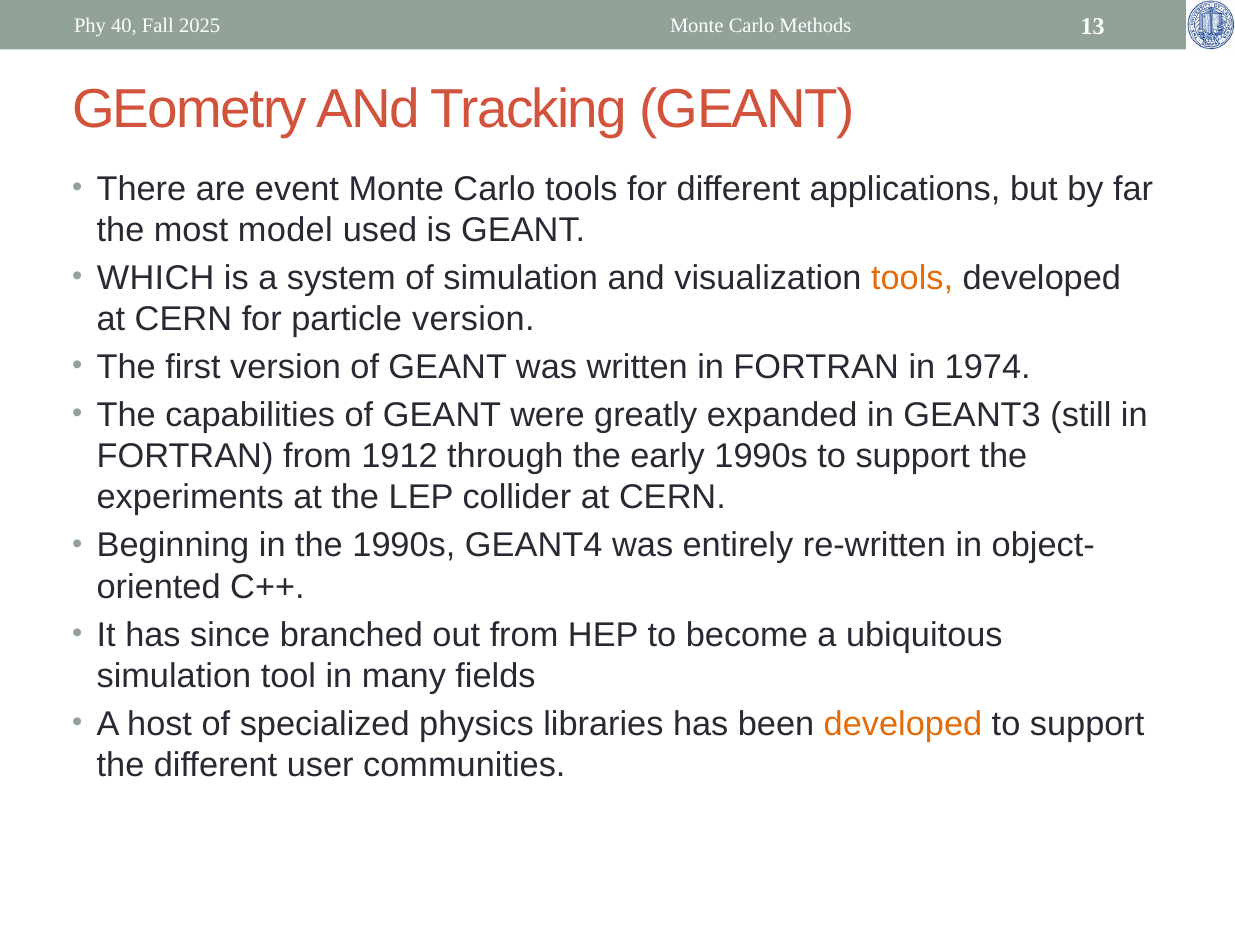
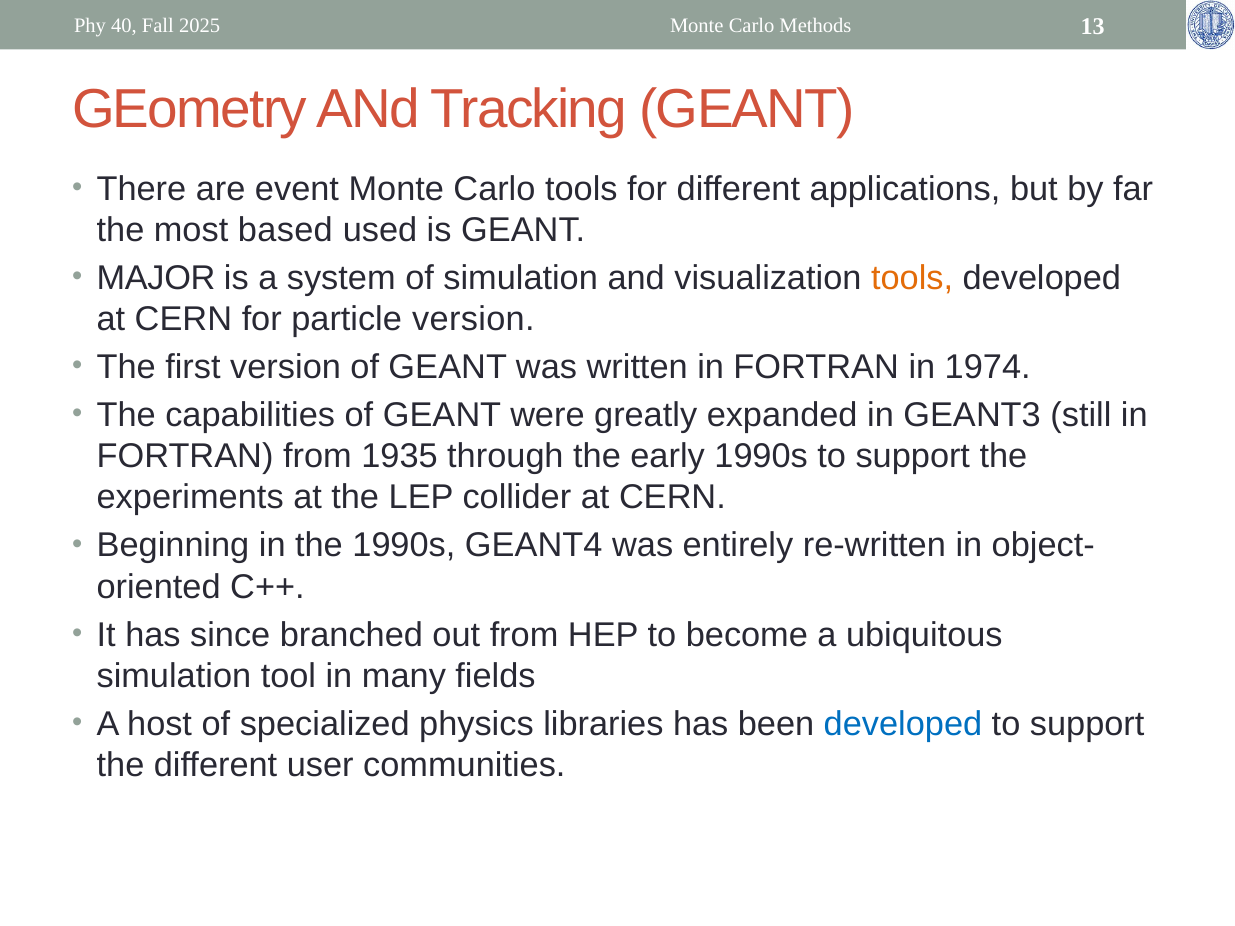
model: model -> based
WHICH: WHICH -> MAJOR
1912: 1912 -> 1935
developed at (903, 724) colour: orange -> blue
